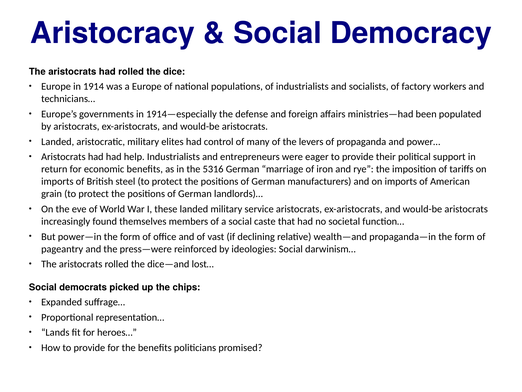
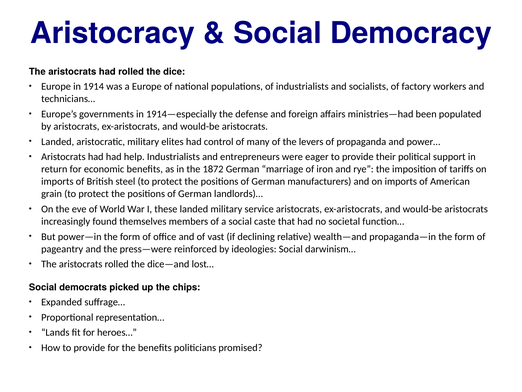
5316: 5316 -> 1872
